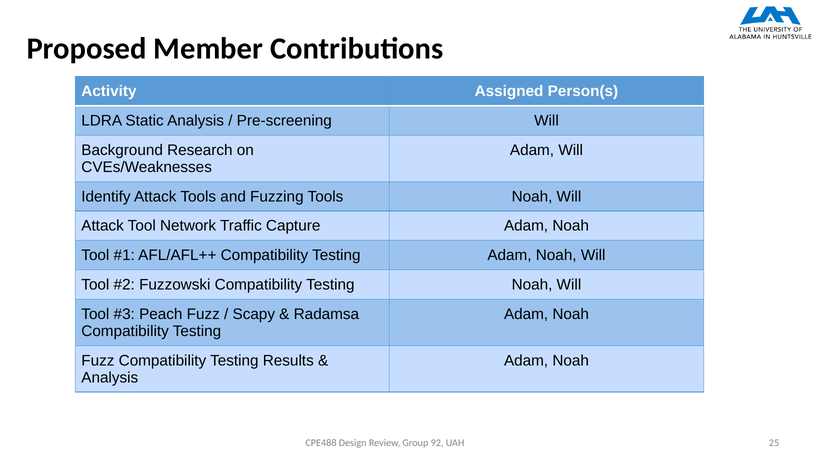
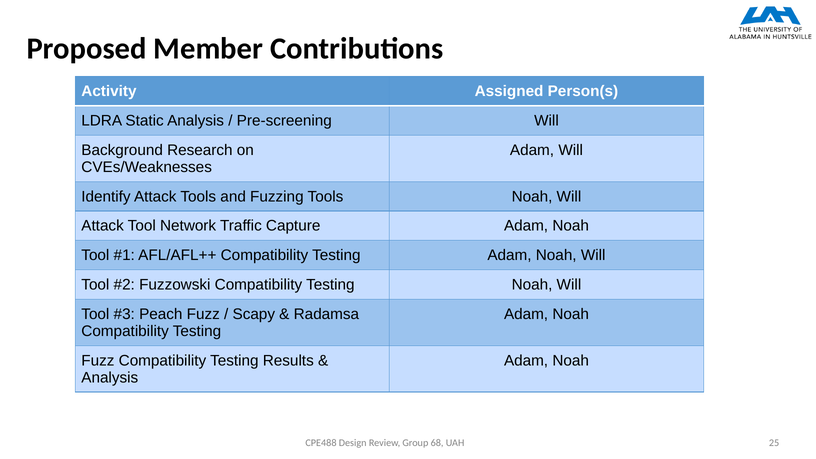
92: 92 -> 68
